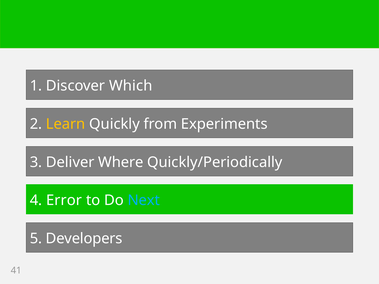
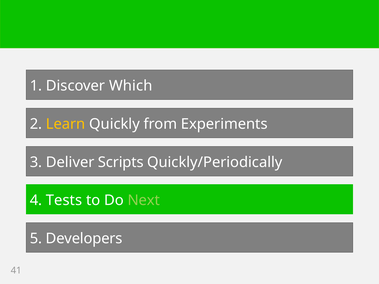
Where: Where -> Scripts
Error: Error -> Tests
Next colour: light blue -> light green
